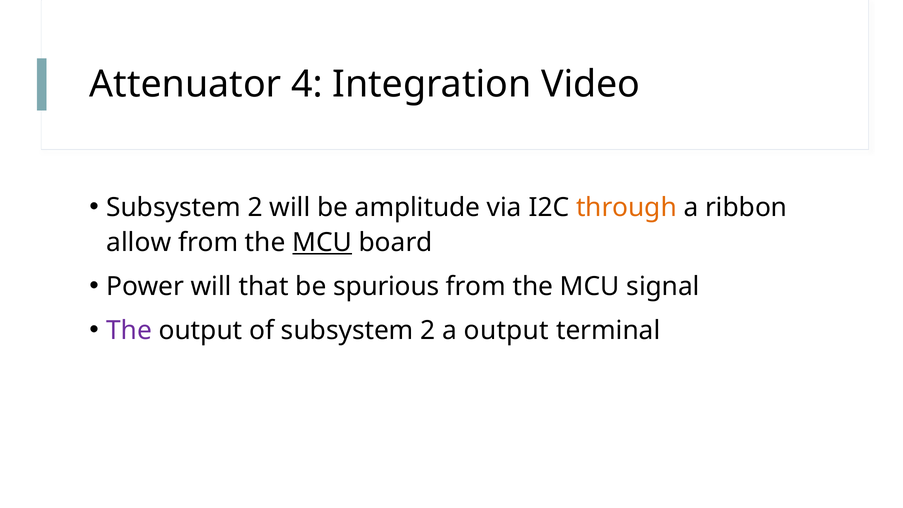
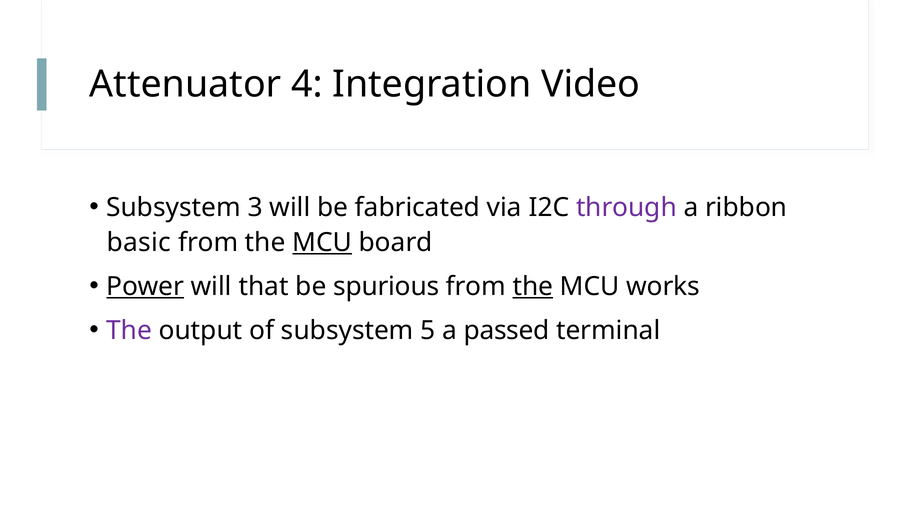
2 at (255, 208): 2 -> 3
amplitude: amplitude -> fabricated
through colour: orange -> purple
allow: allow -> basic
Power underline: none -> present
the at (533, 286) underline: none -> present
signal: signal -> works
of subsystem 2: 2 -> 5
a output: output -> passed
